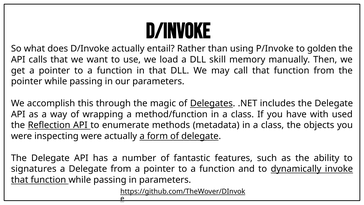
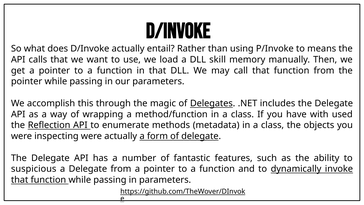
golden: golden -> means
signatures: signatures -> suspicious
